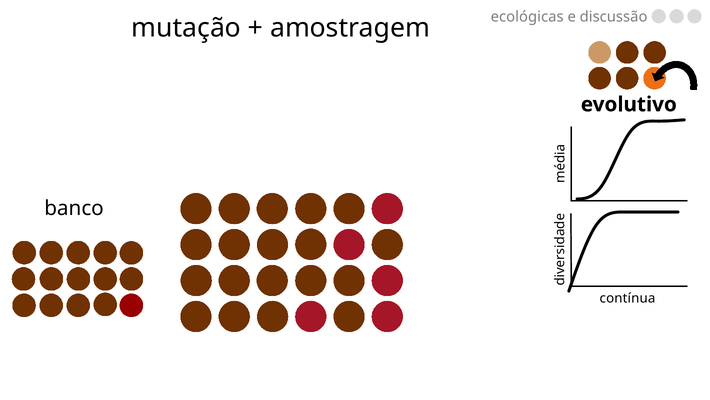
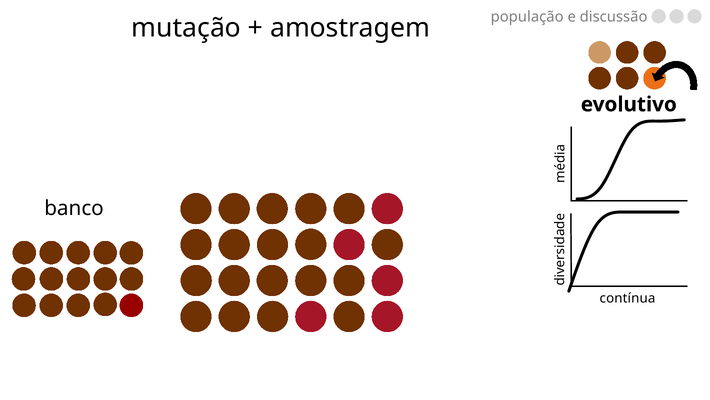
ecológicas: ecológicas -> população
